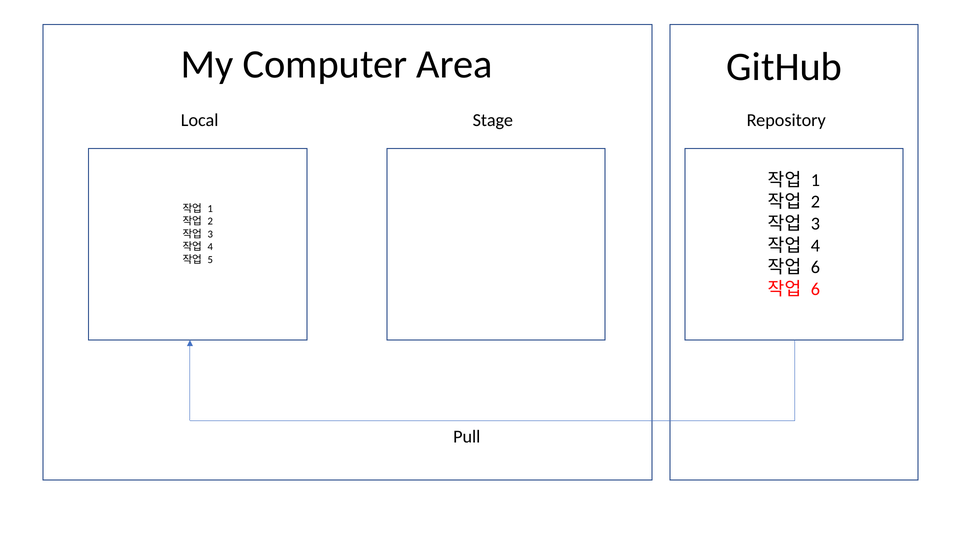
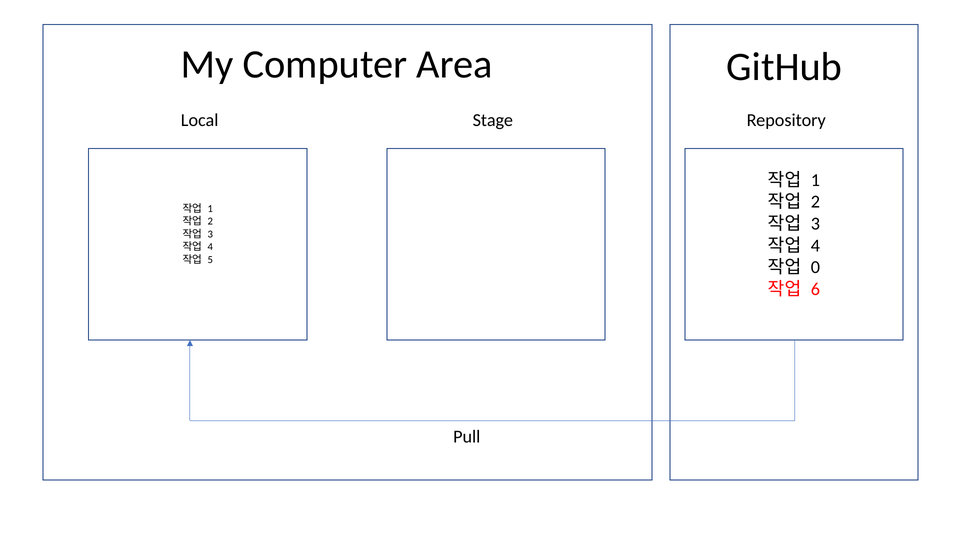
6 at (815, 267): 6 -> 0
